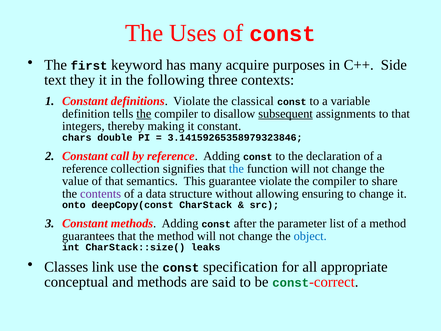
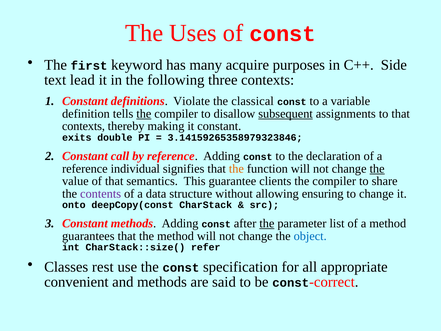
they: they -> lead
integers at (83, 126): integers -> contexts
chars: chars -> exits
collection: collection -> individual
the at (236, 169) colour: blue -> orange
the at (377, 169) underline: none -> present
guarantee violate: violate -> clients
the at (267, 223) underline: none -> present
leaks: leaks -> refer
link: link -> rest
conceptual: conceptual -> convenient
const at (291, 283) colour: green -> black
